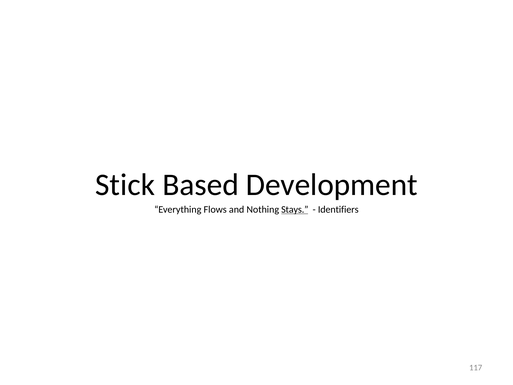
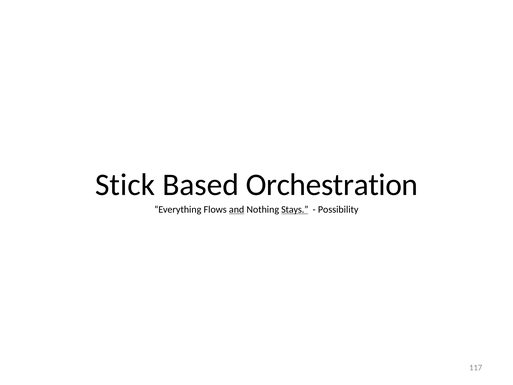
Development: Development -> Orchestration
and underline: none -> present
Identifiers: Identifiers -> Possibility
